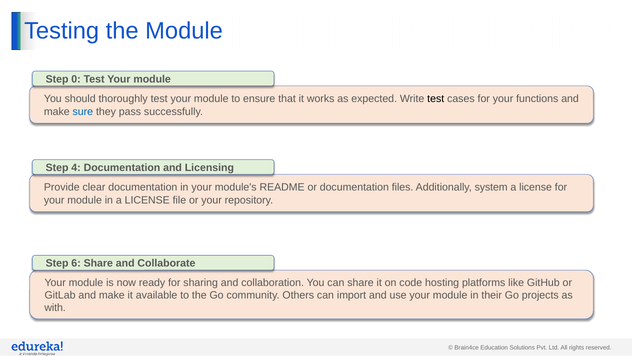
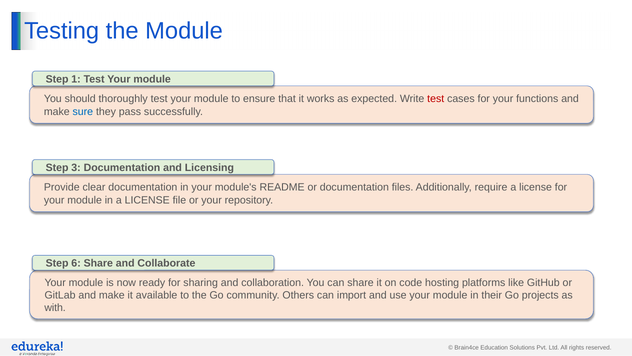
0: 0 -> 1
test at (436, 99) colour: black -> red
4: 4 -> 3
system: system -> require
